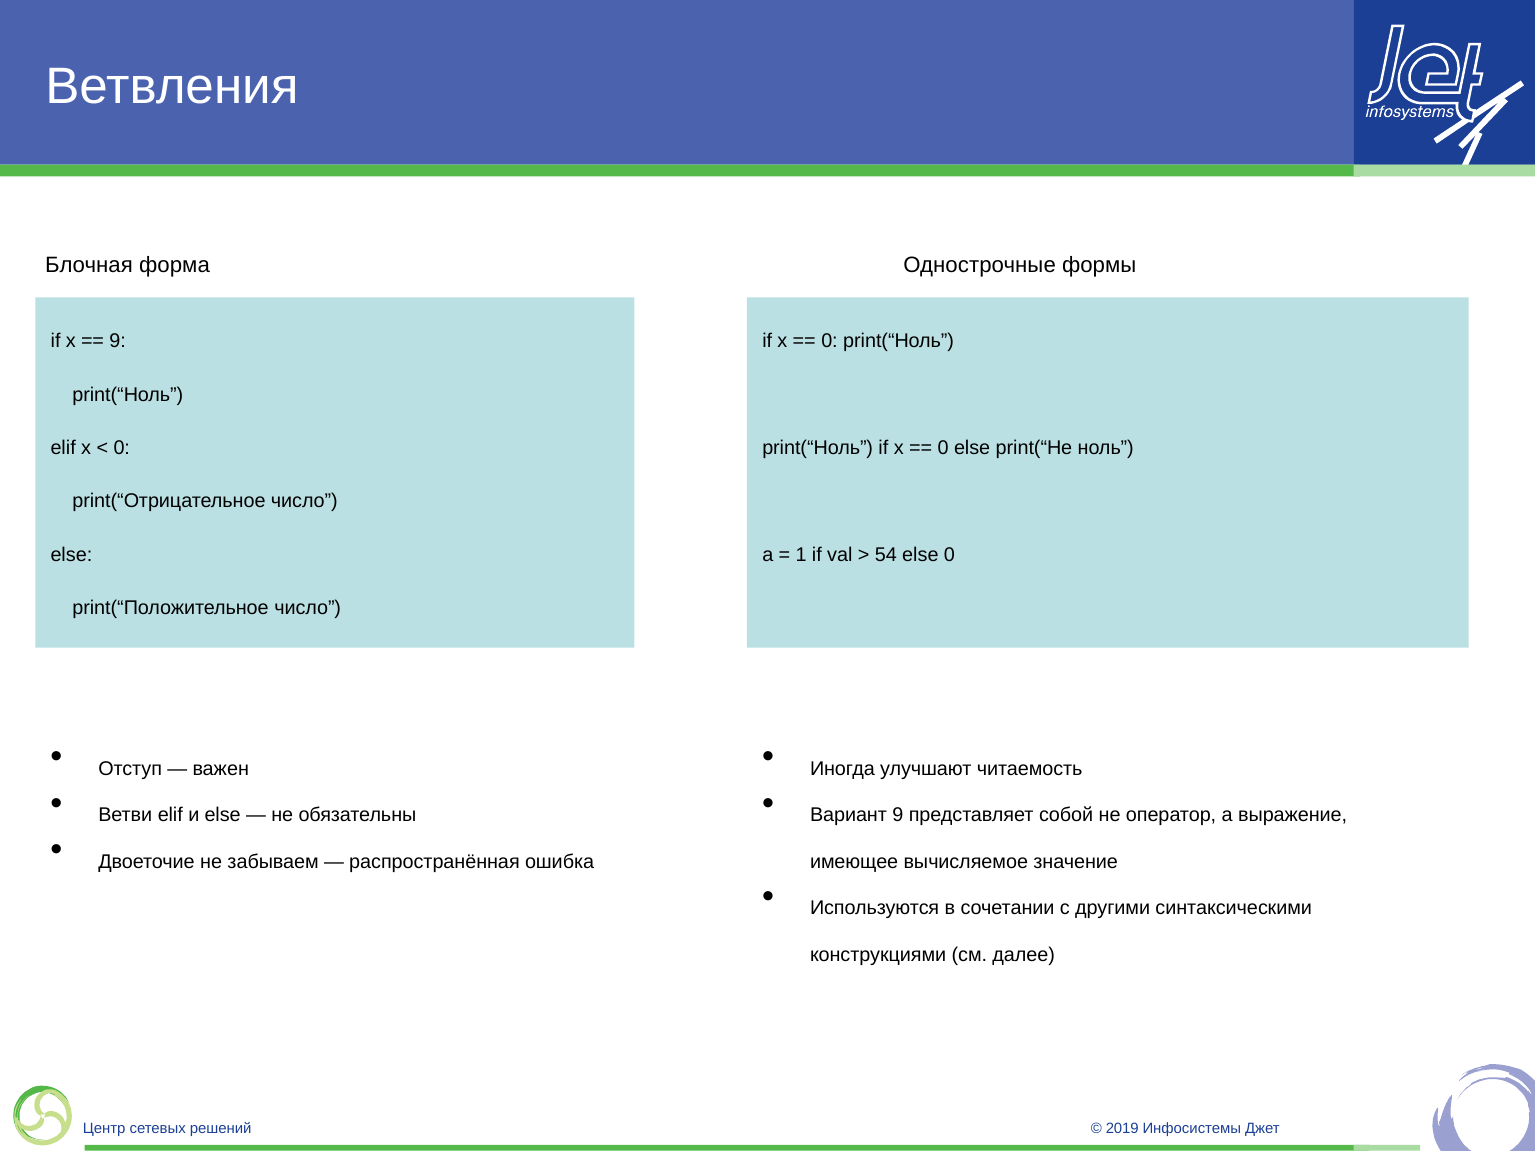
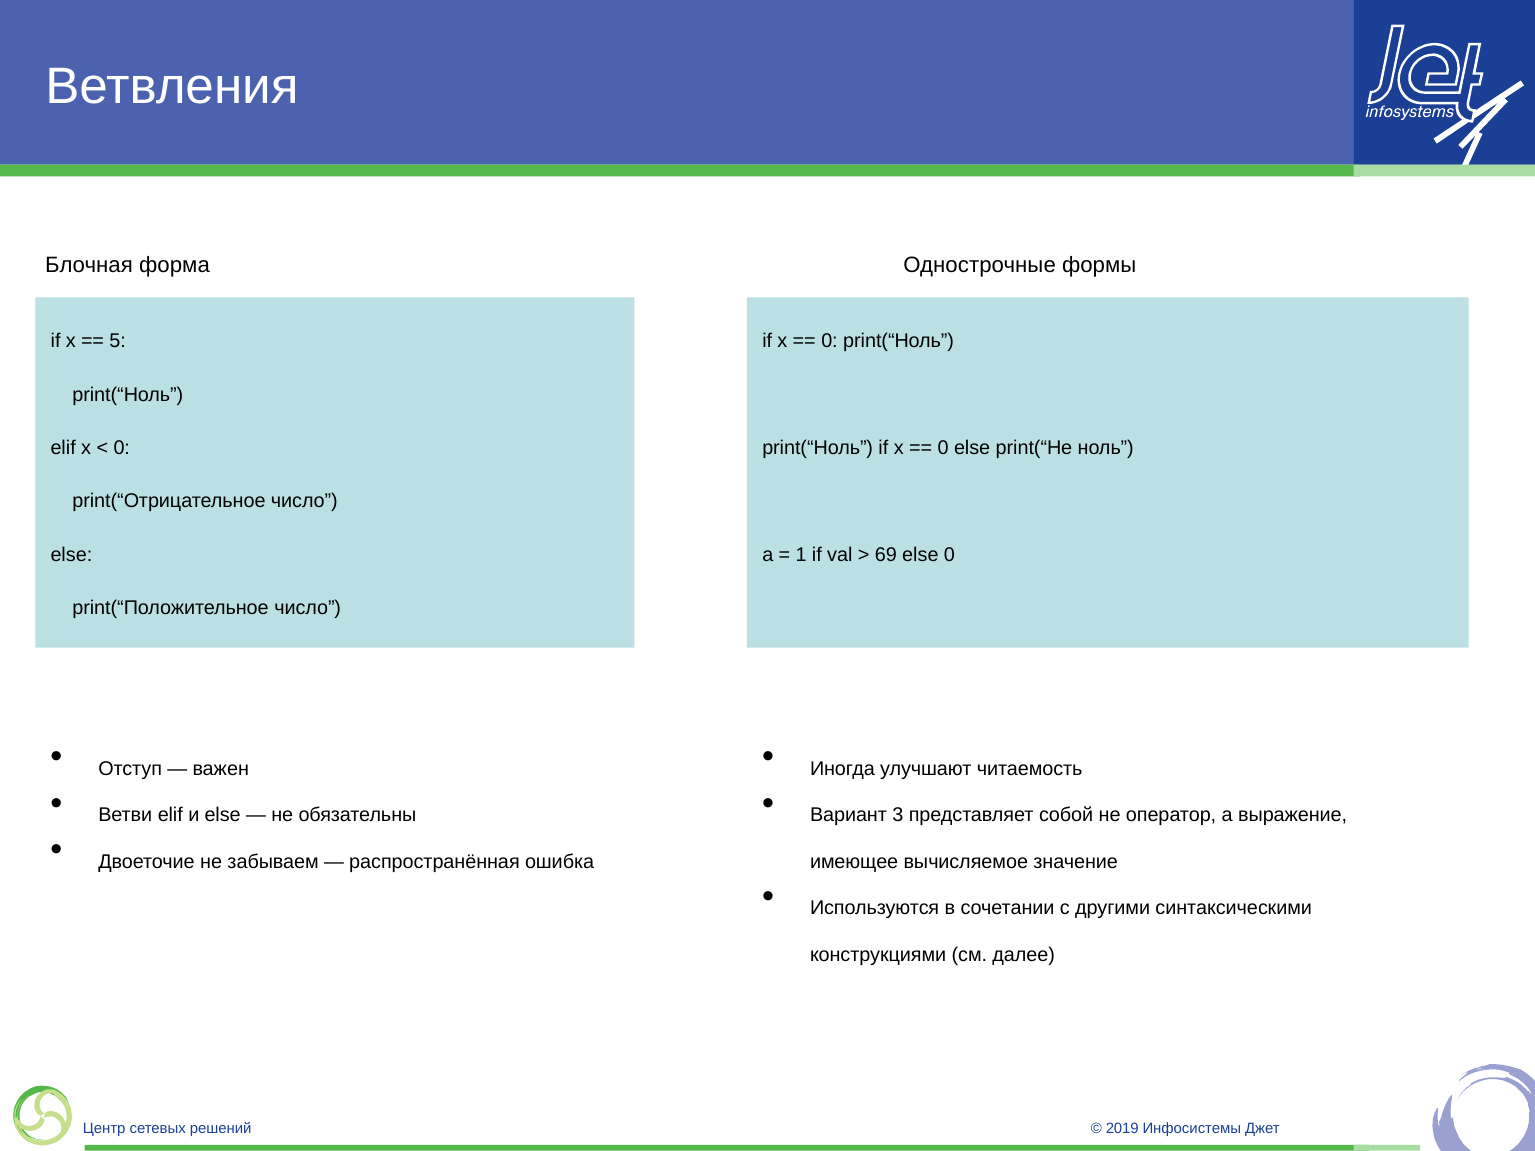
9 at (118, 341): 9 -> 5
54: 54 -> 69
Вариант 9: 9 -> 3
